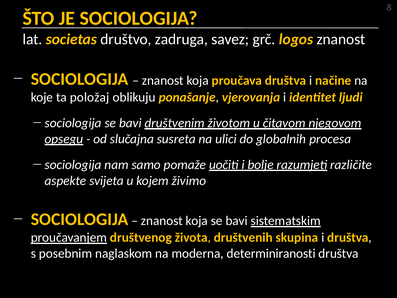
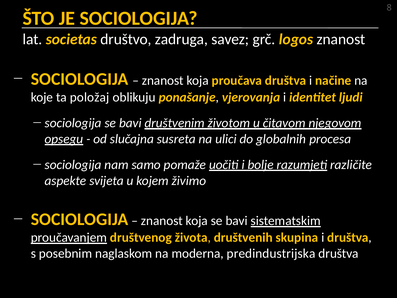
determiniranosti: determiniranosti -> predindustrijska
